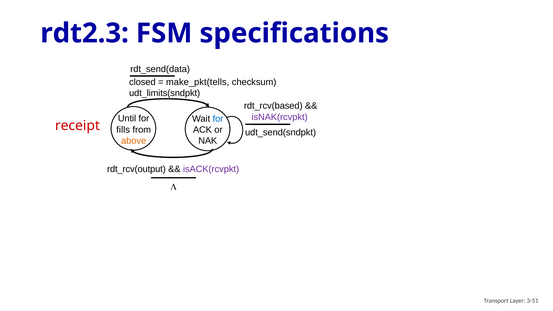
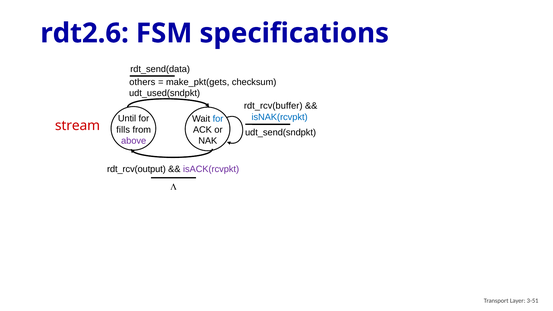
rdt2.3: rdt2.3 -> rdt2.6
closed: closed -> others
make_pkt(tells: make_pkt(tells -> make_pkt(gets
udt_limits(sndpkt: udt_limits(sndpkt -> udt_used(sndpkt
rdt_rcv(based: rdt_rcv(based -> rdt_rcv(buffer
isNAK(rcvpkt colour: purple -> blue
receipt: receipt -> stream
above colour: orange -> purple
